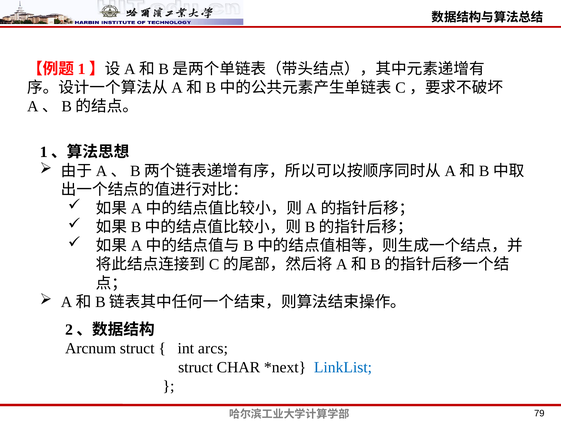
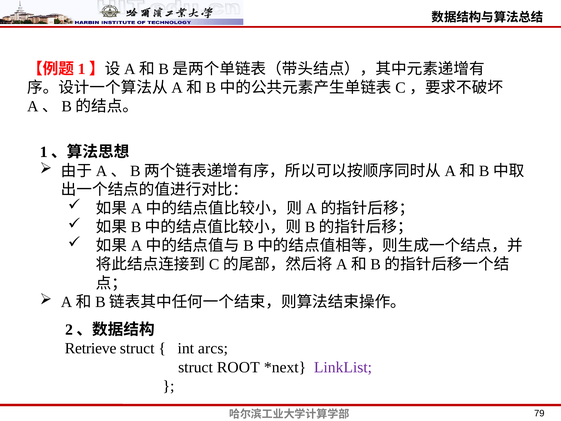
Arcnum: Arcnum -> Retrieve
CHAR: CHAR -> ROOT
LinkList colour: blue -> purple
